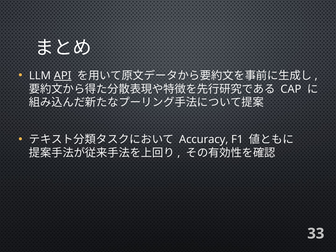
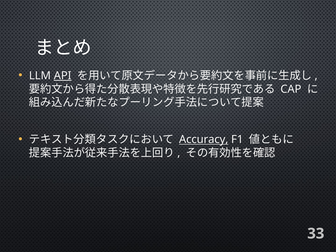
Accuracy underline: none -> present
